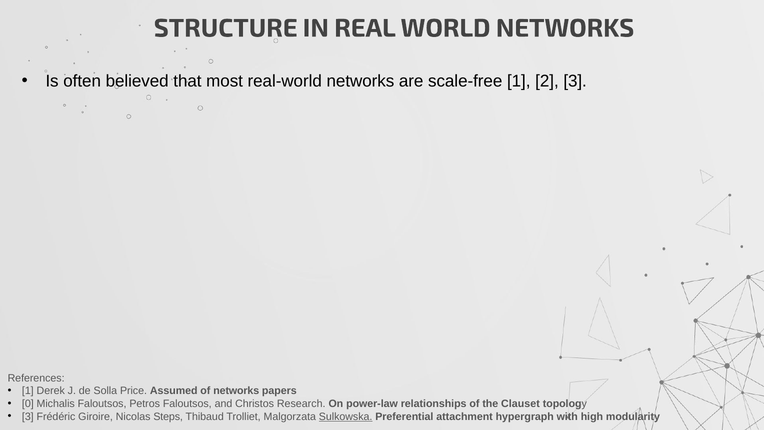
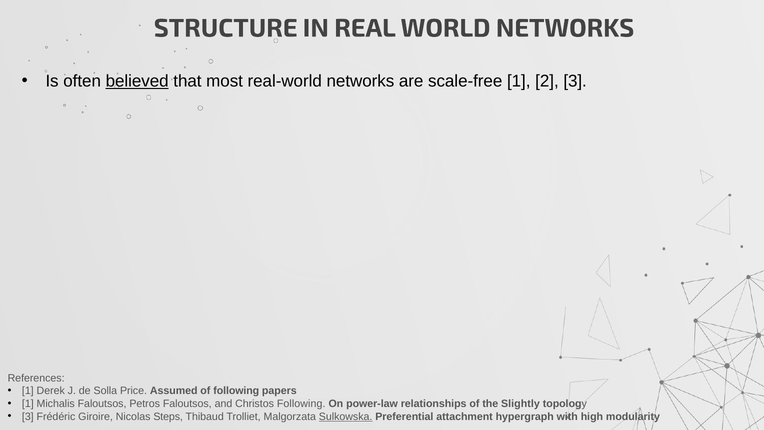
believed underline: none -> present
of networks: networks -> following
0 at (28, 404): 0 -> 1
Christos Research: Research -> Following
Clauset: Clauset -> Slightly
